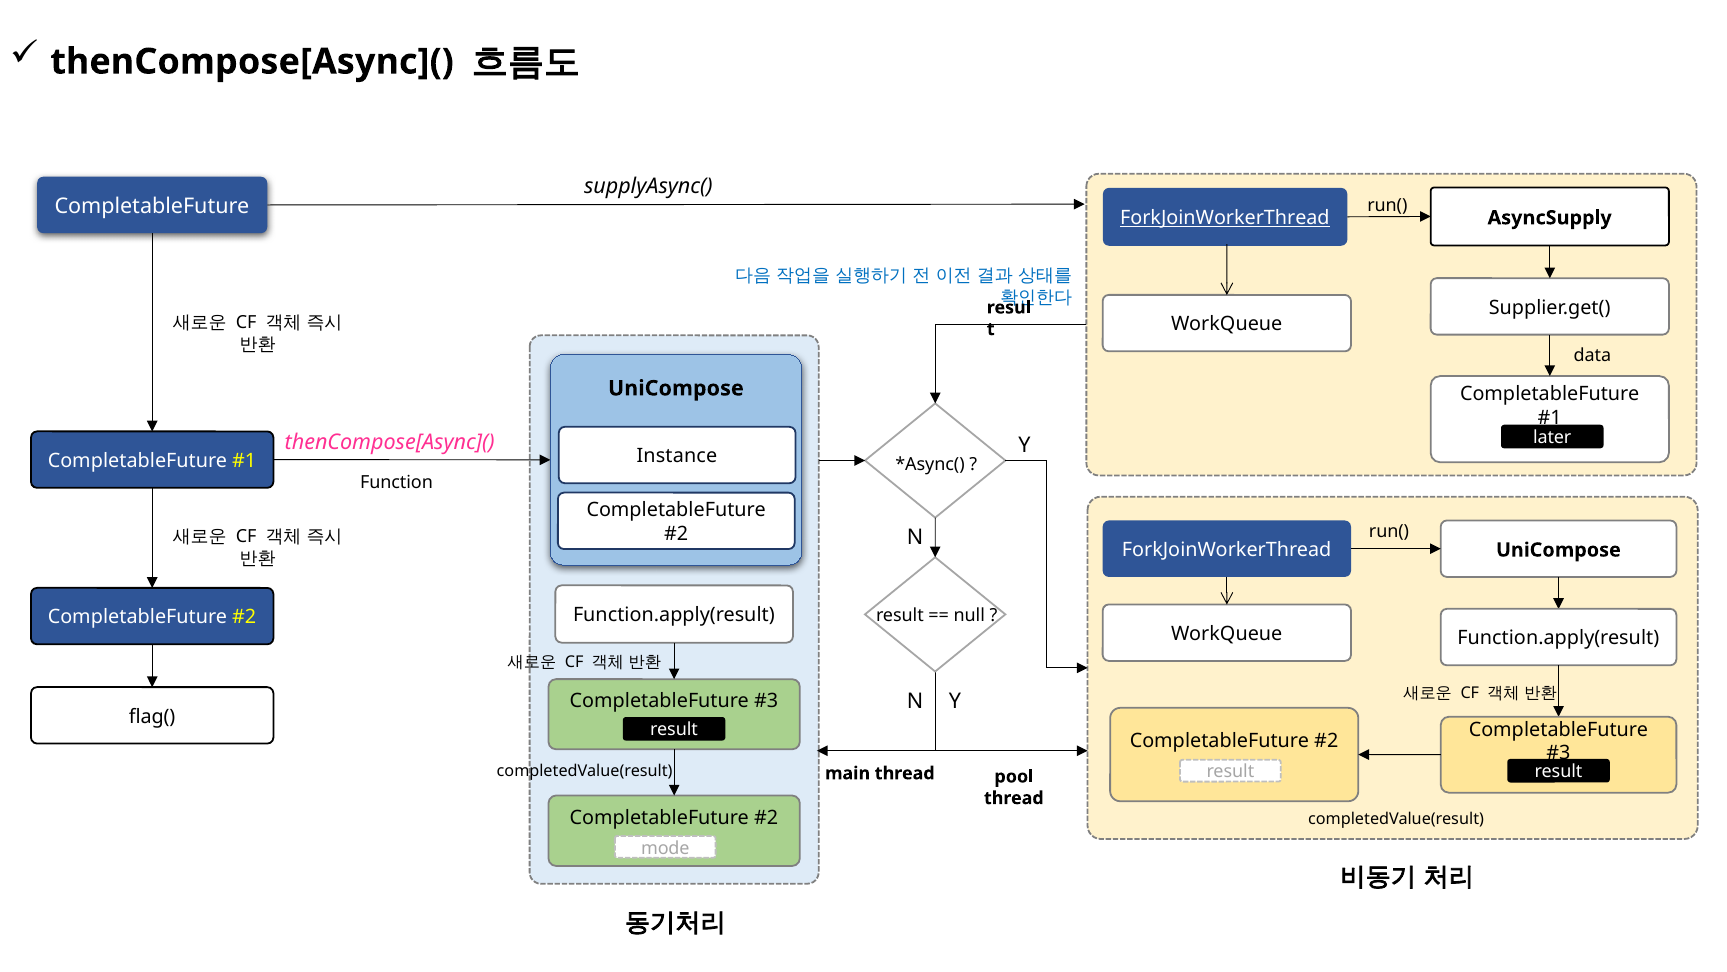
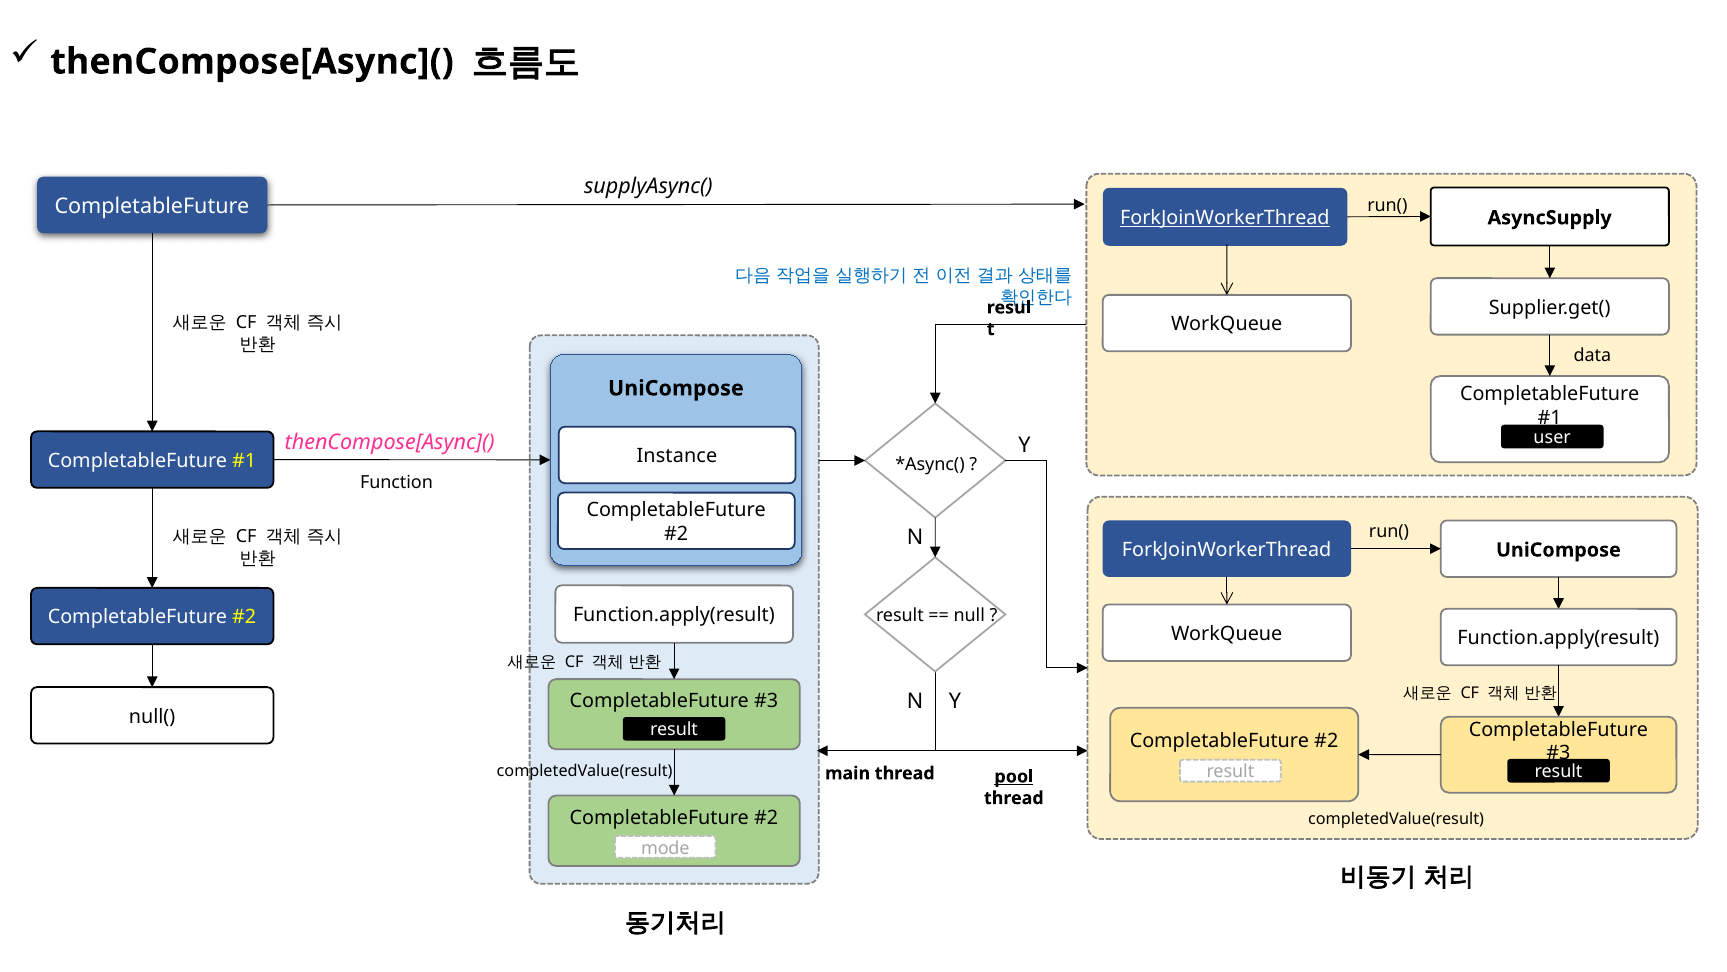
later: later -> user
flag(: flag( -> null(
pool underline: none -> present
